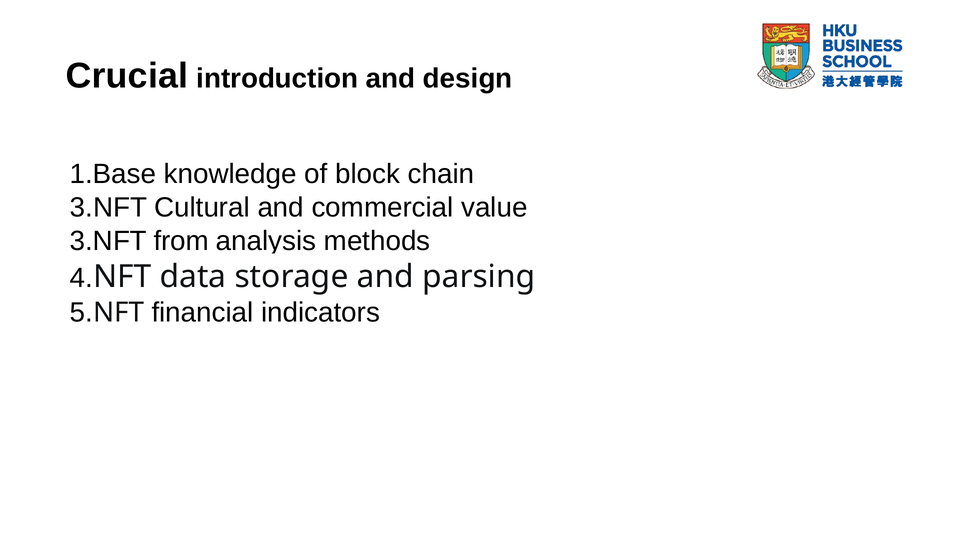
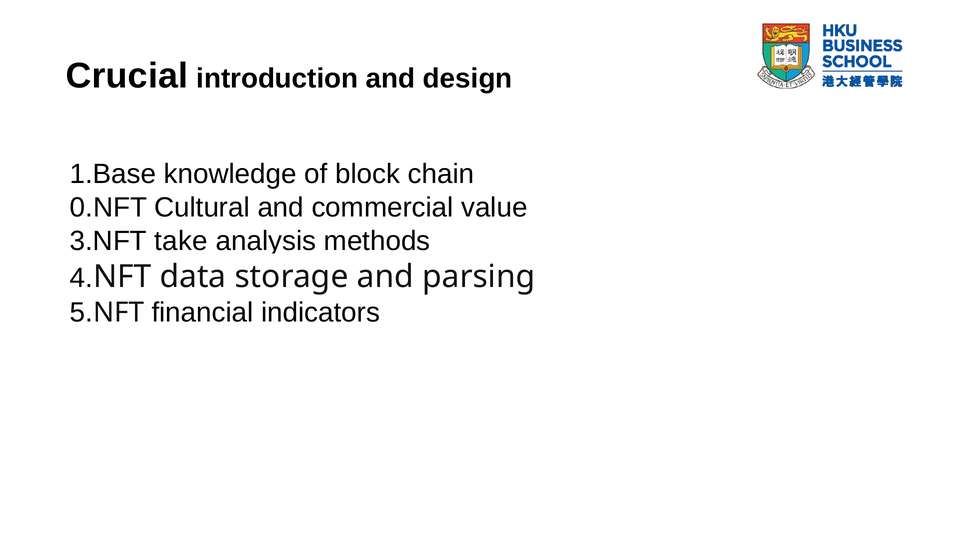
3.NFT at (108, 207): 3.NFT -> 0.NFT
from: from -> take
